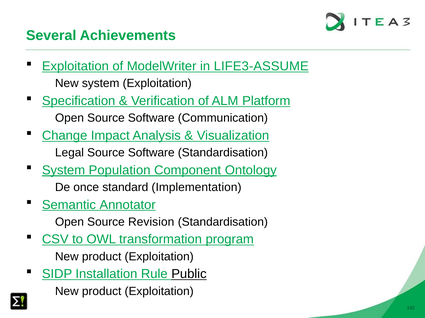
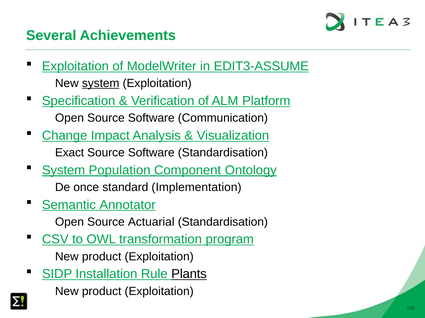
LIFE3-ASSUME: LIFE3-ASSUME -> EDIT3-ASSUME
system at (101, 84) underline: none -> present
Legal: Legal -> Exact
Revision: Revision -> Actuarial
Public: Public -> Plants
